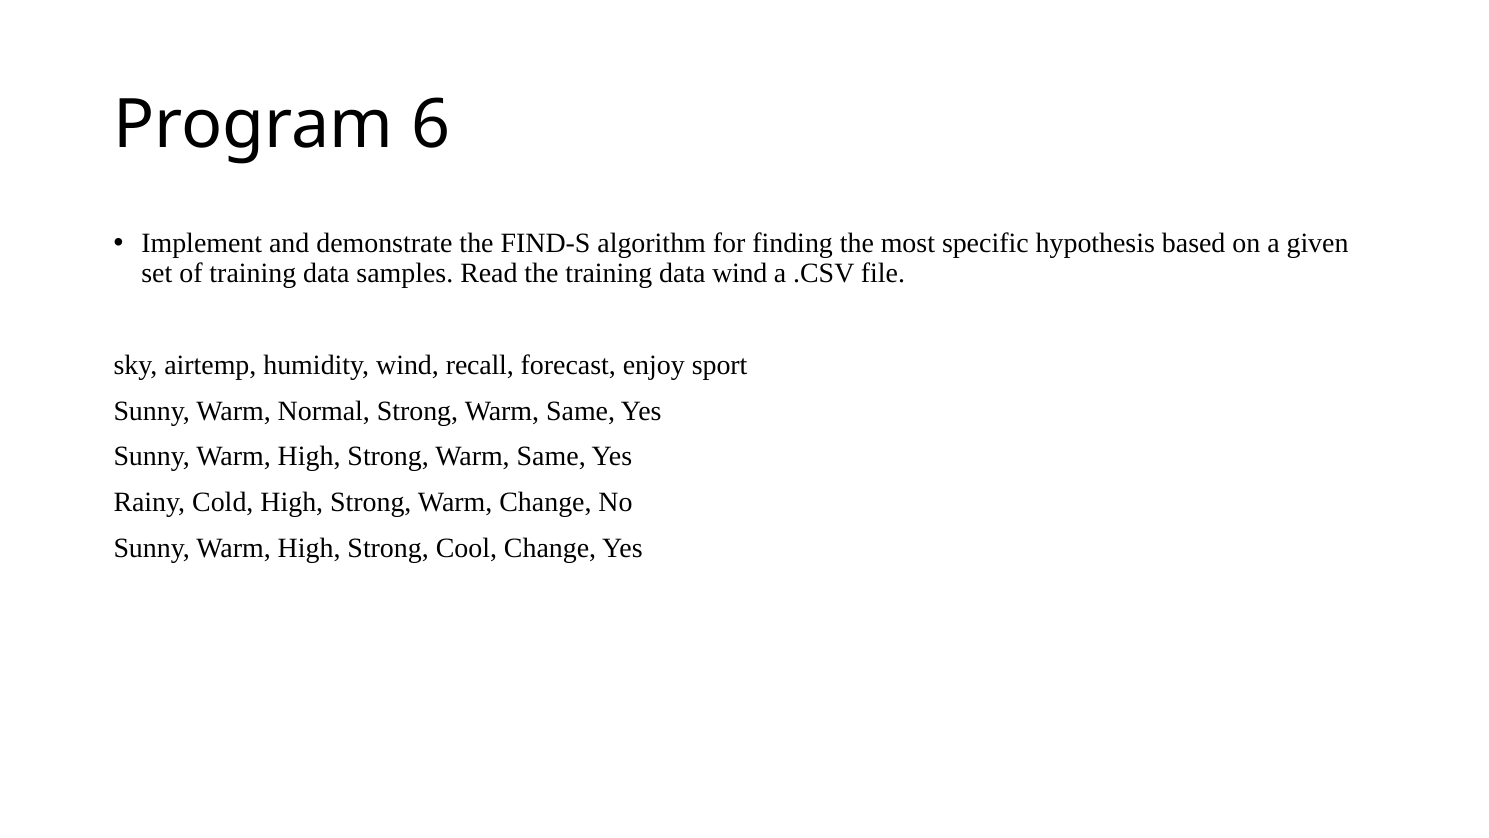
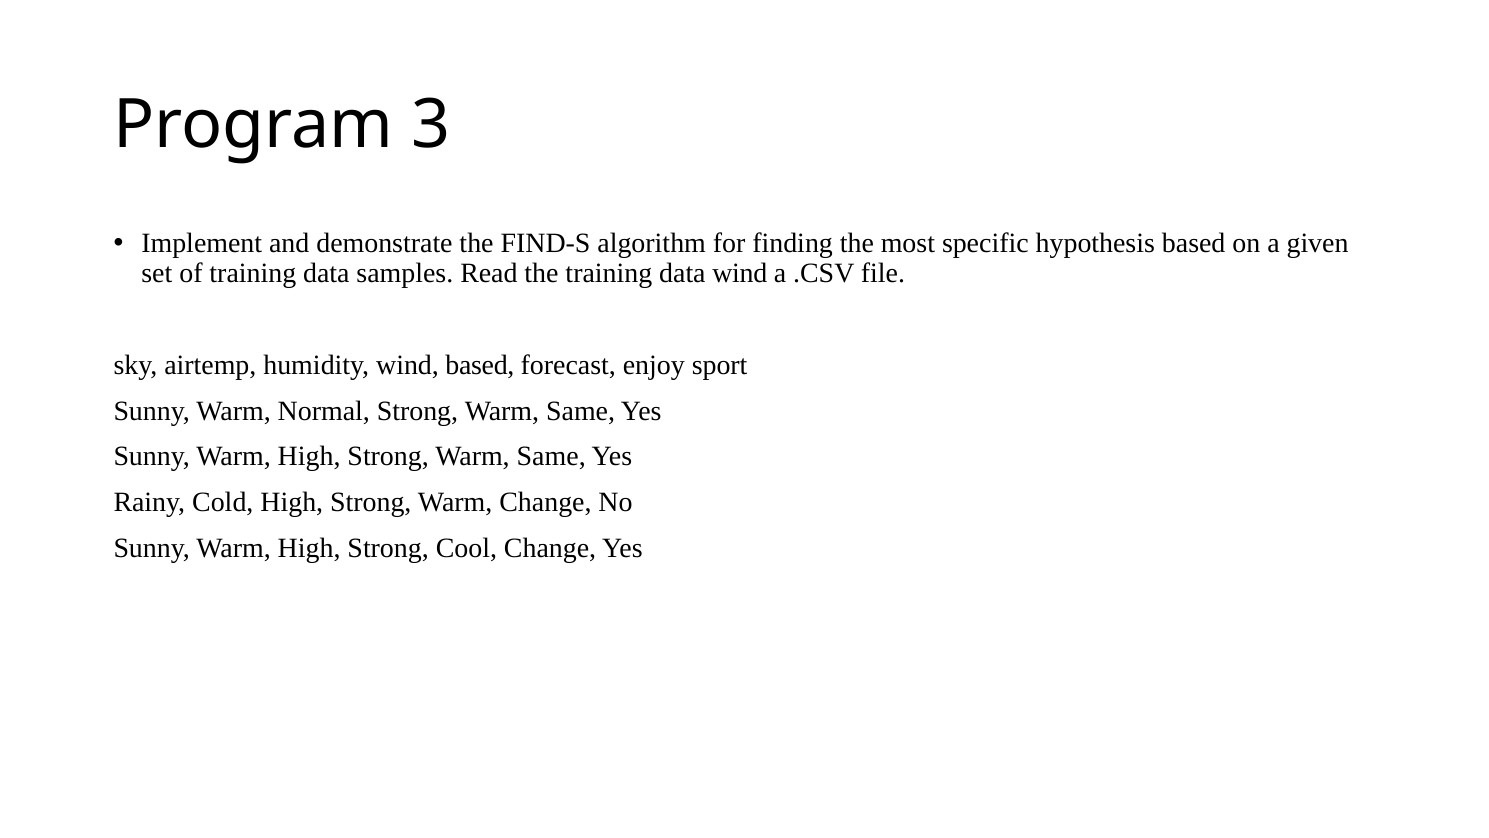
6: 6 -> 3
wind recall: recall -> based
